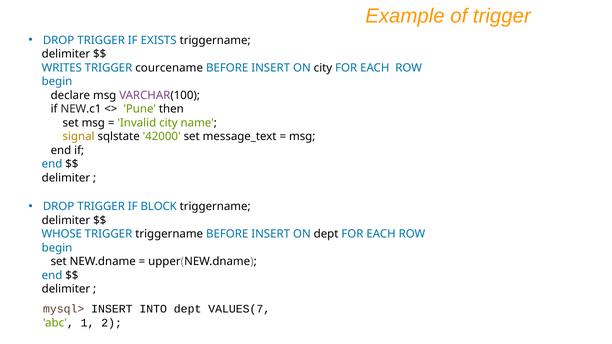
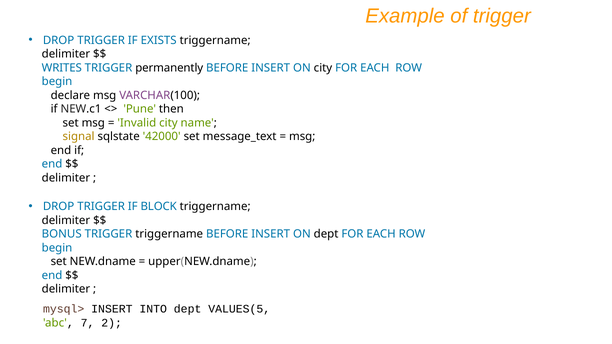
courcename: courcename -> permanently
WHOSE: WHOSE -> BONUS
VALUES(7: VALUES(7 -> VALUES(5
1: 1 -> 7
